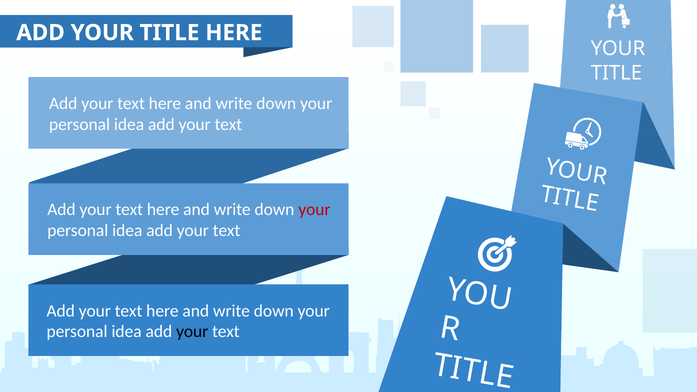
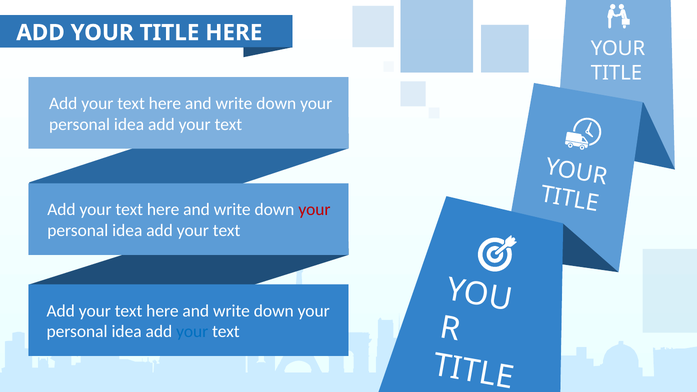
your at (192, 332) colour: black -> blue
